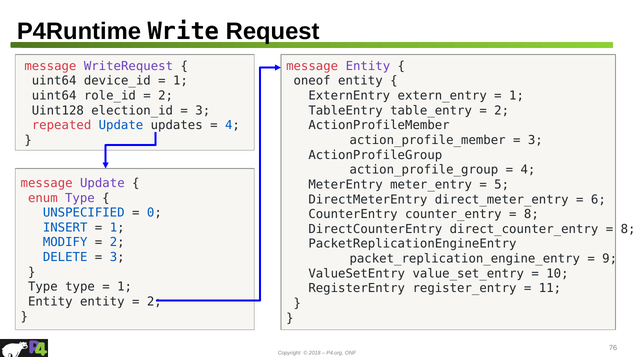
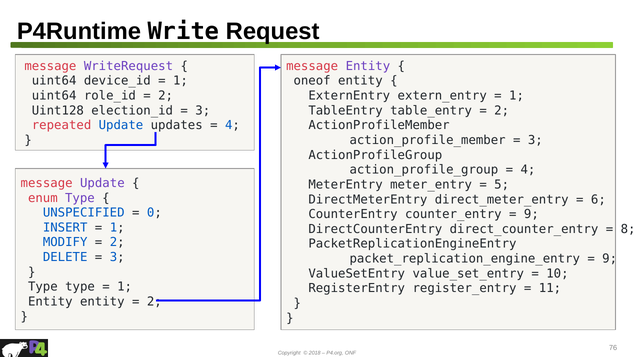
8 at (531, 214): 8 -> 9
